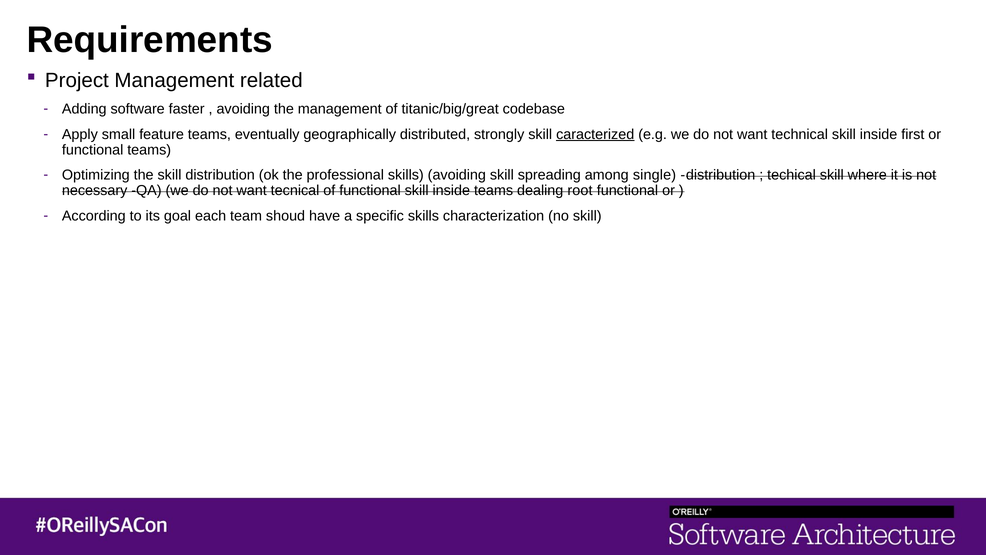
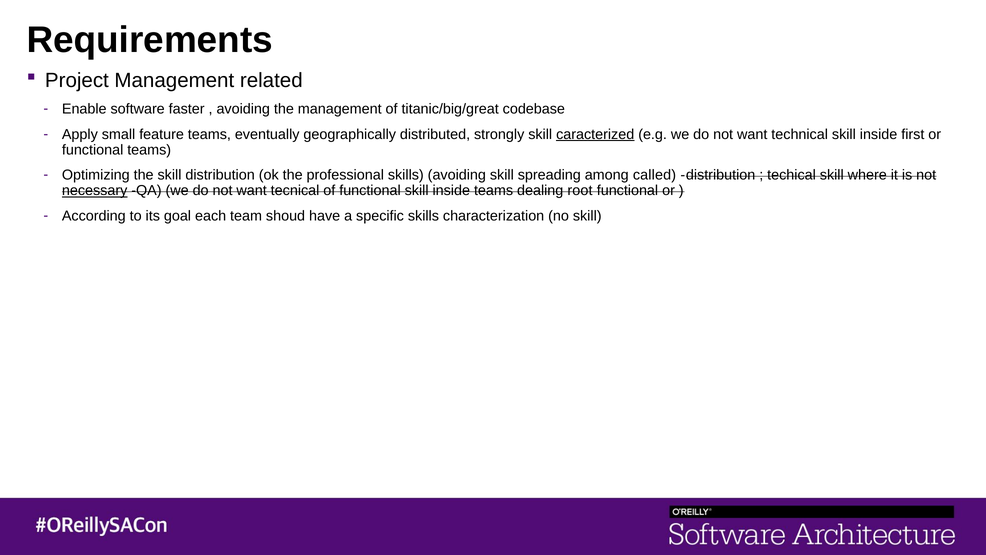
Adding: Adding -> Enable
single: single -> called
necessary underline: none -> present
